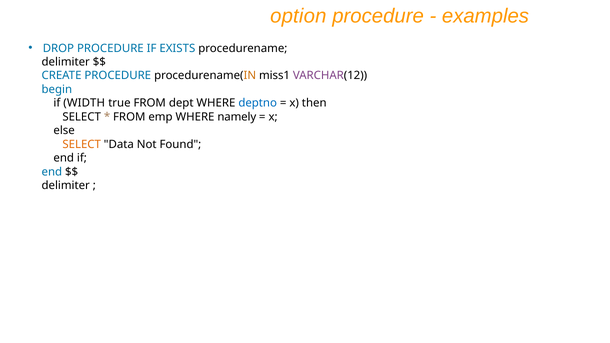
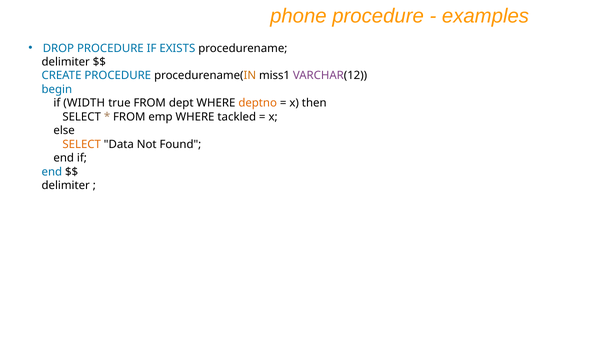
option: option -> phone
deptno colour: blue -> orange
namely: namely -> tackled
